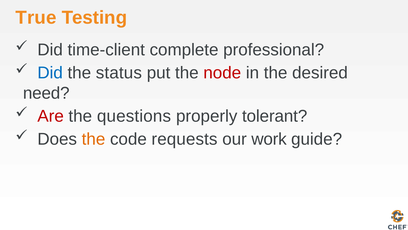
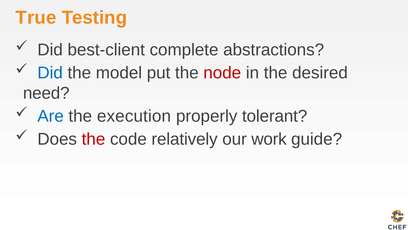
time-client: time-client -> best-client
professional: professional -> abstractions
status: status -> model
Are colour: red -> blue
questions: questions -> execution
the at (93, 139) colour: orange -> red
requests: requests -> relatively
